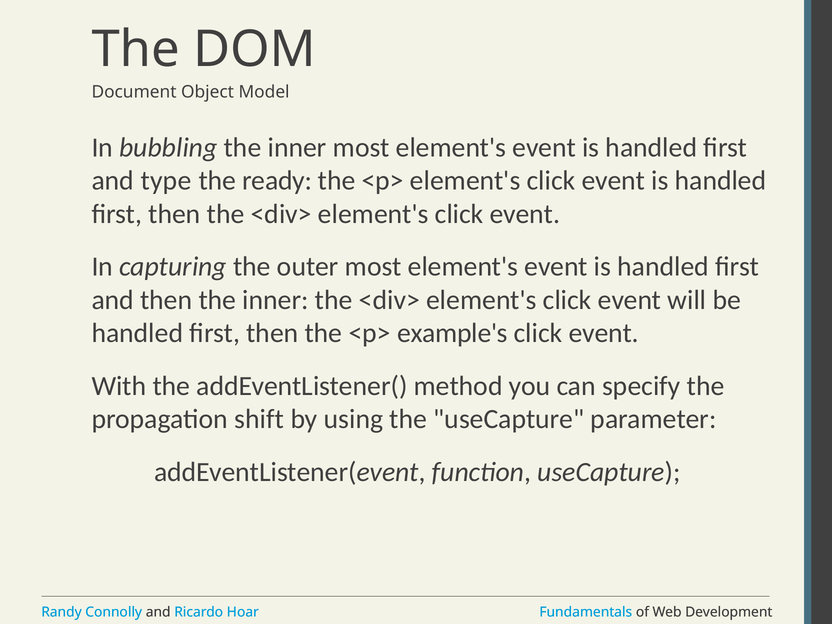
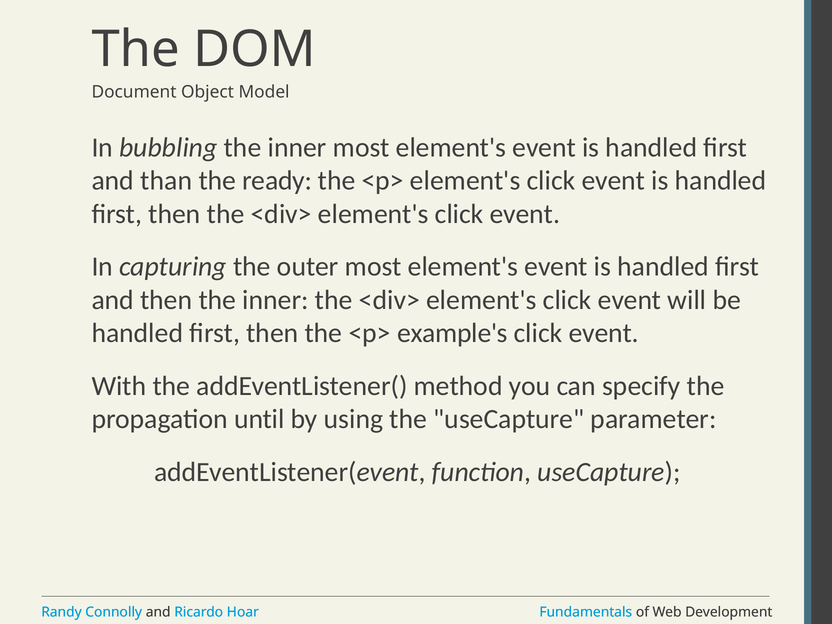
type: type -> than
shift: shift -> until
